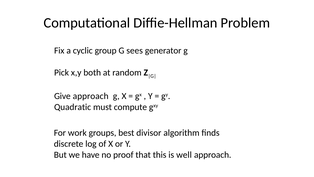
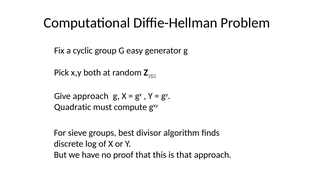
sees: sees -> easy
work: work -> sieve
is well: well -> that
